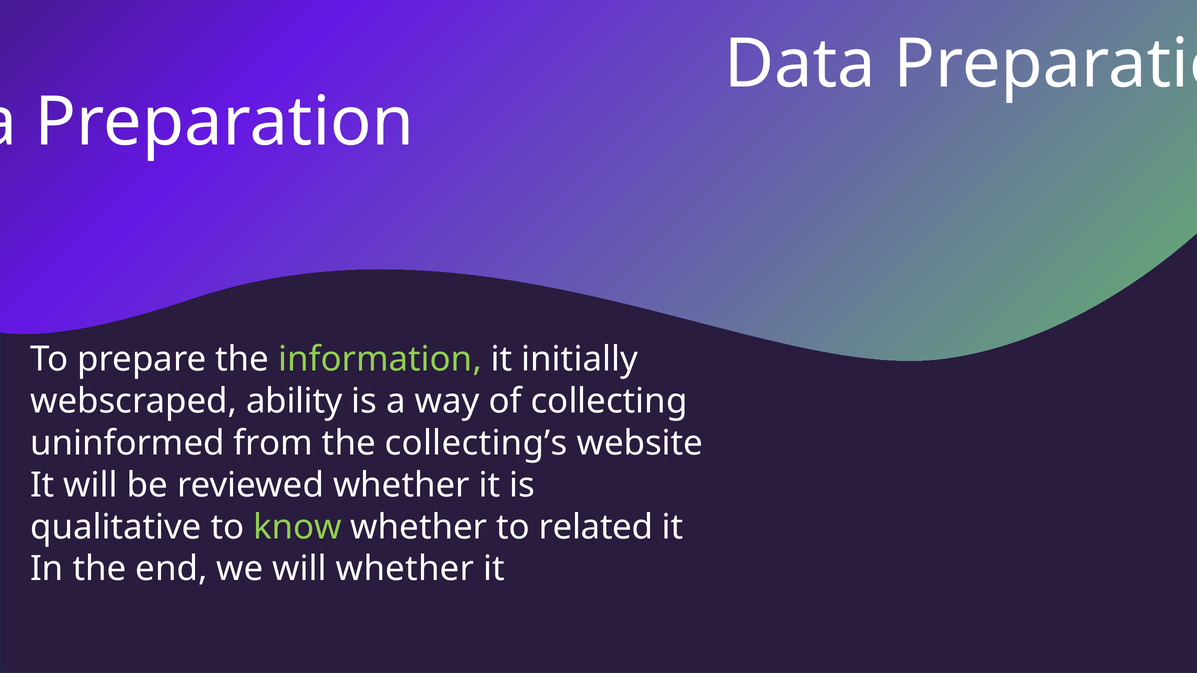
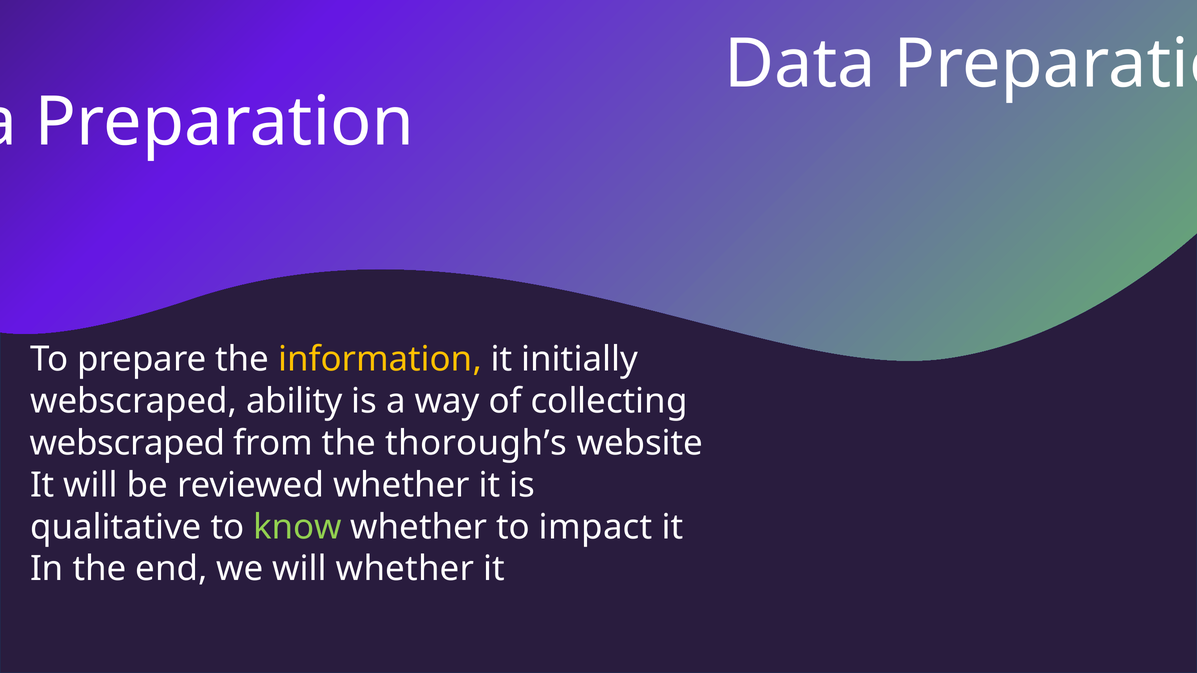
information colour: light green -> yellow
uninformed at (127, 443): uninformed -> webscraped
collecting’s: collecting’s -> thorough’s
related: related -> impact
